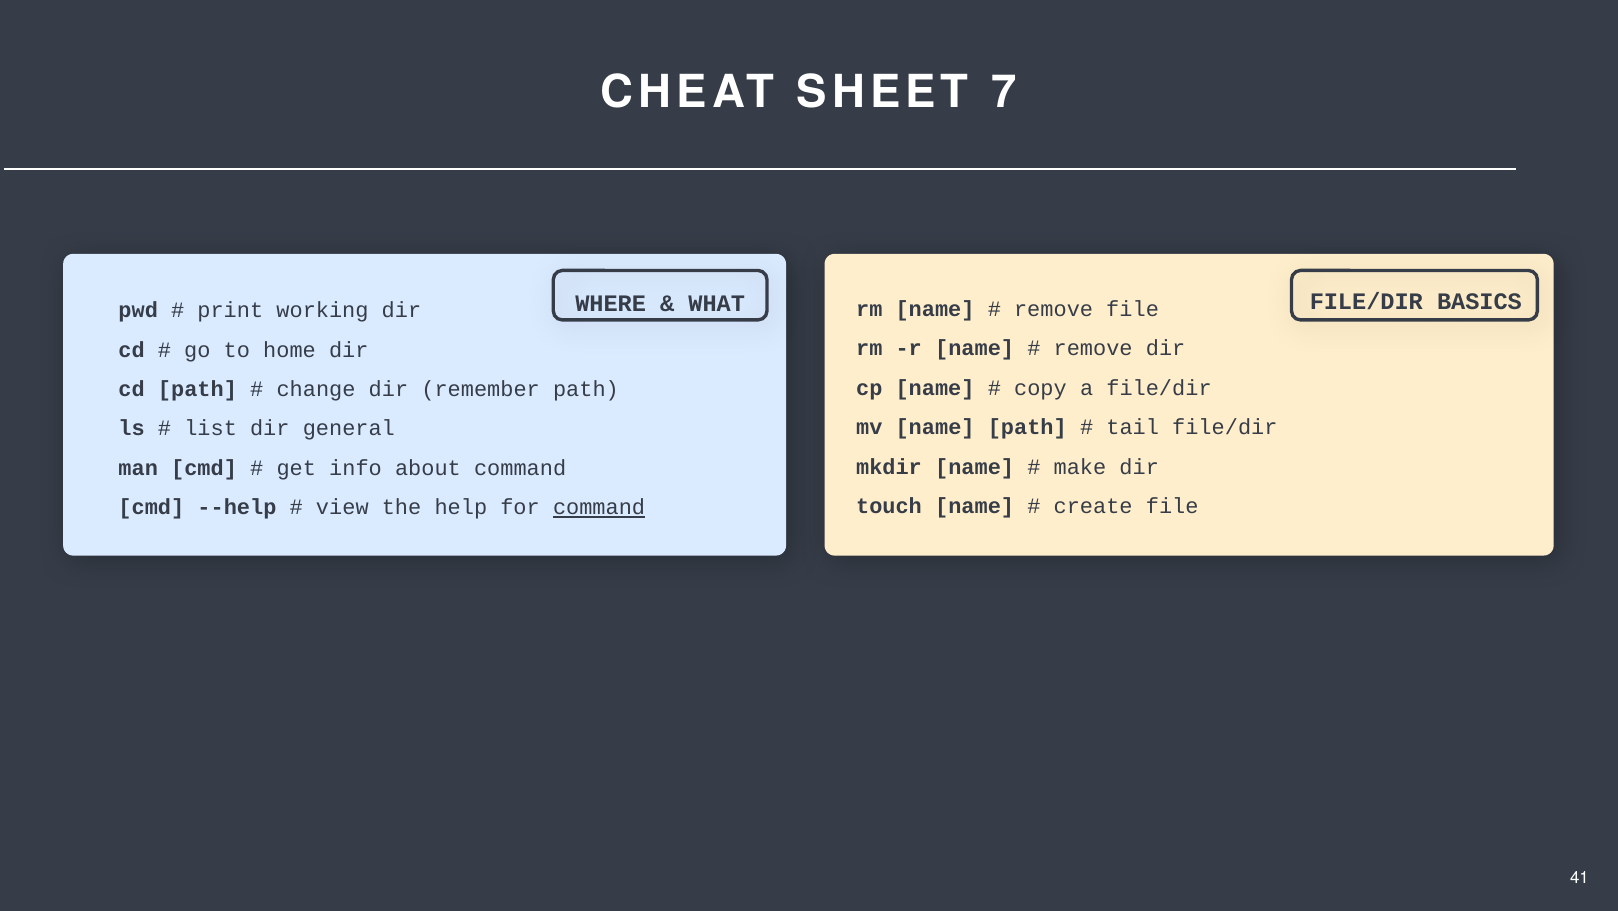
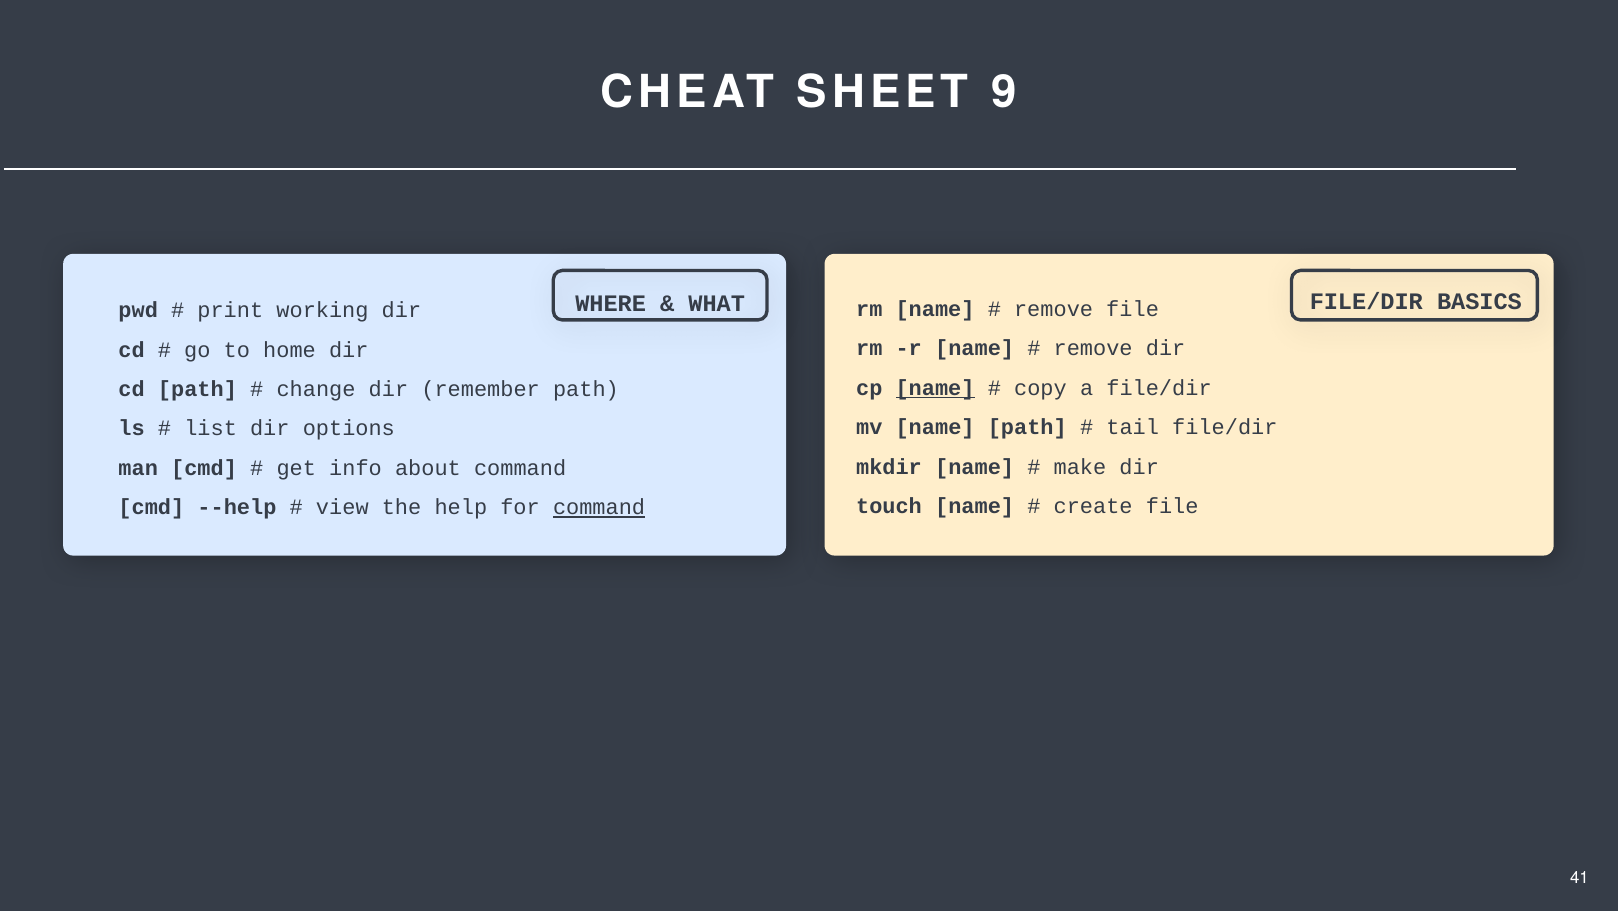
7: 7 -> 9
name at (935, 388) underline: none -> present
general: general -> options
